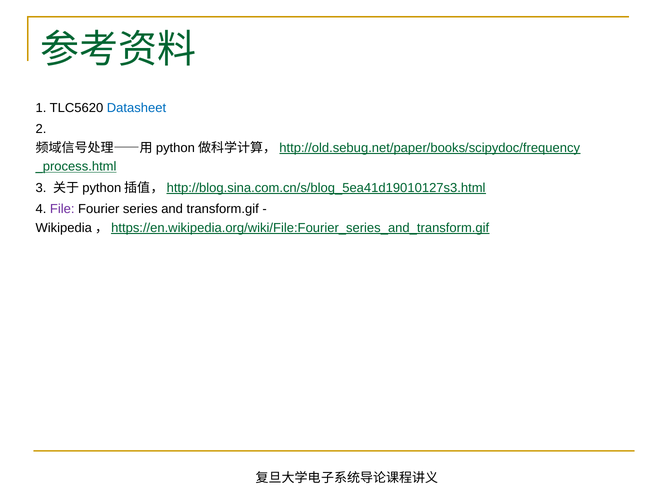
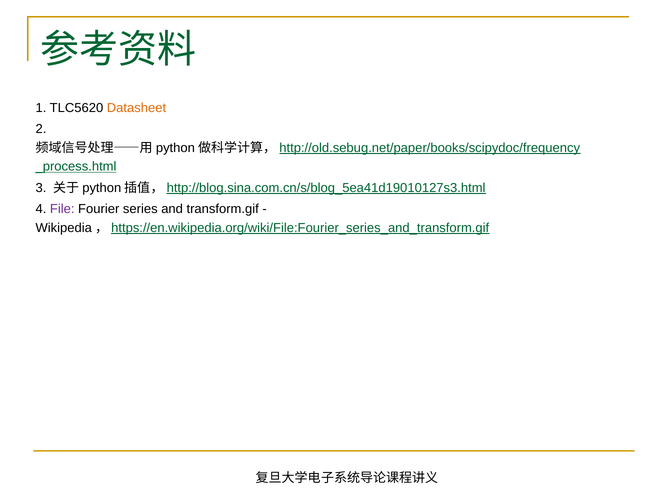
Datasheet colour: blue -> orange
